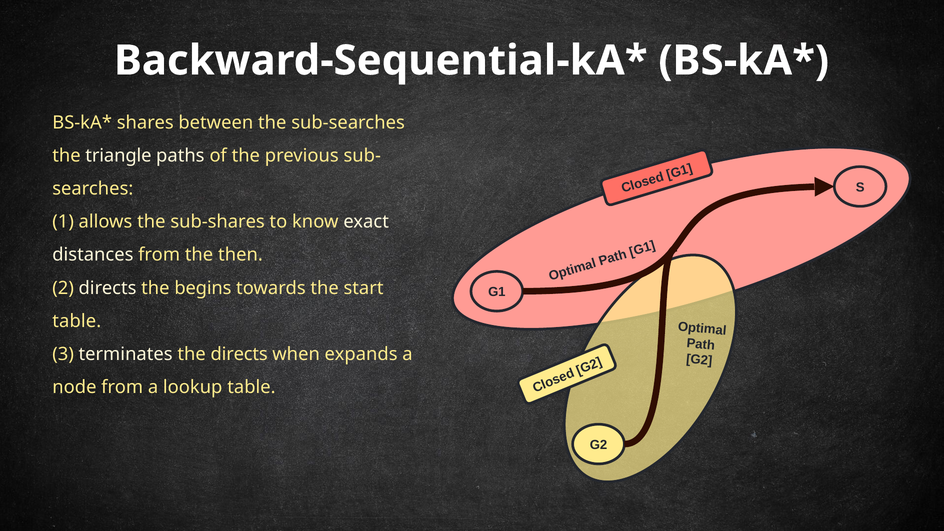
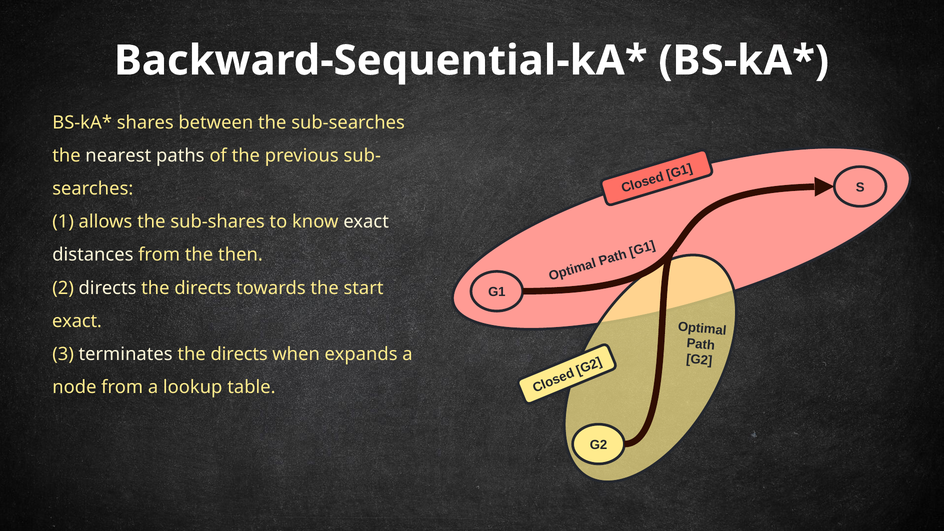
triangle: triangle -> nearest
directs the begins: begins -> directs
table at (77, 321): table -> exact
